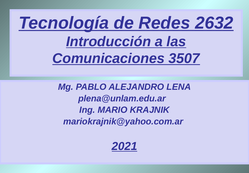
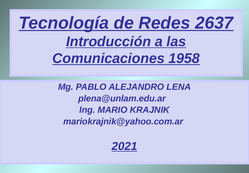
2632: 2632 -> 2637
3507: 3507 -> 1958
